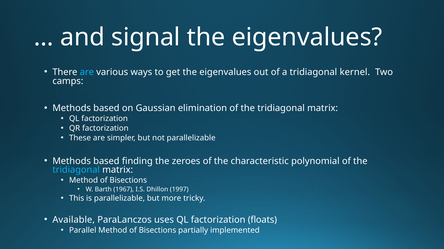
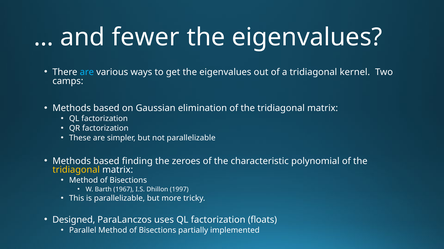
signal: signal -> fewer
tridiagonal at (76, 170) colour: light blue -> yellow
Available: Available -> Designed
